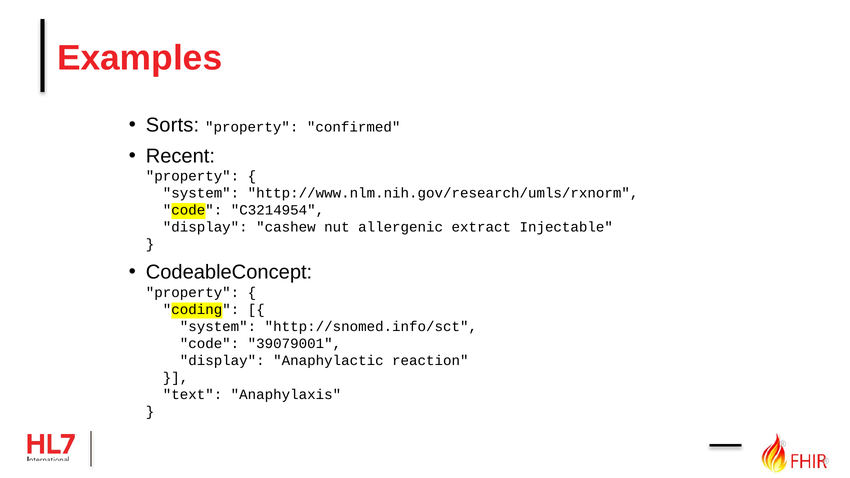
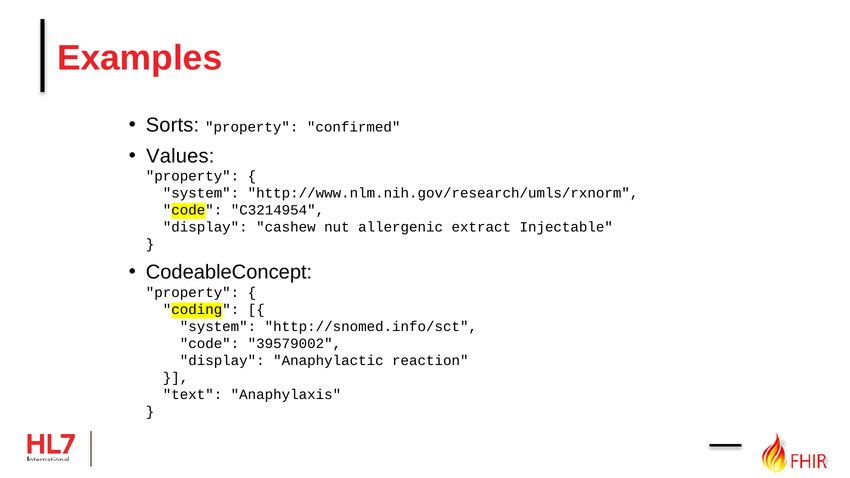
Recent: Recent -> Values
39079001: 39079001 -> 39579002
